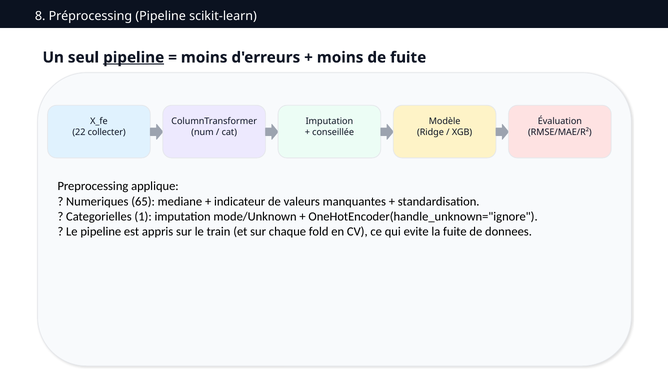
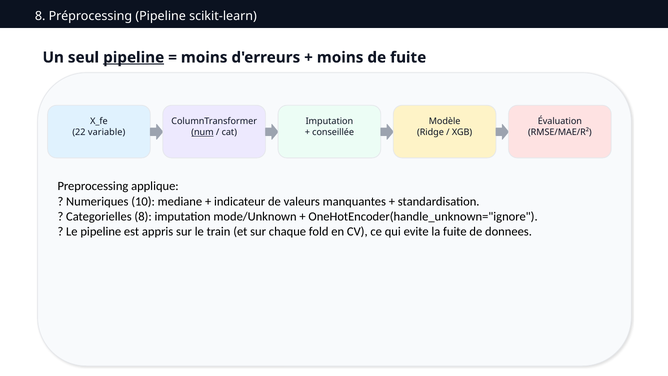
collecter: collecter -> variable
num underline: none -> present
65: 65 -> 10
Categorielles 1: 1 -> 8
